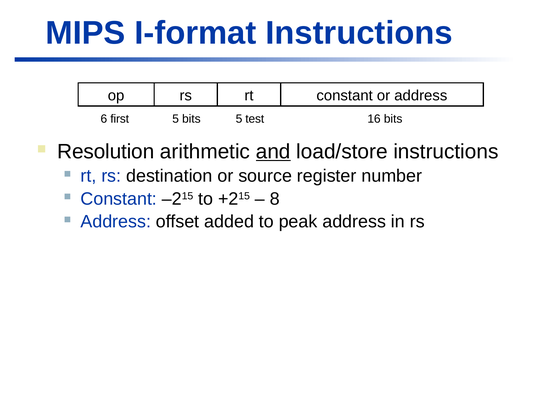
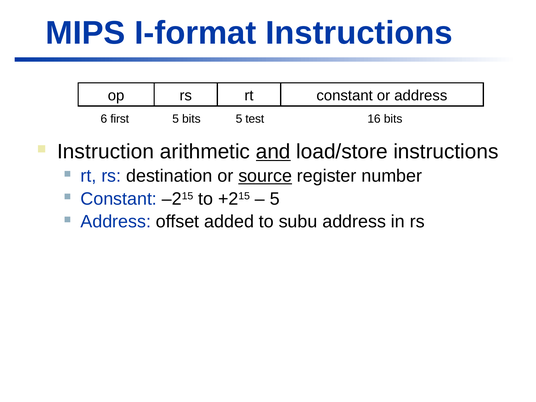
Resolution: Resolution -> Instruction
source underline: none -> present
8 at (275, 199): 8 -> 5
peak: peak -> subu
